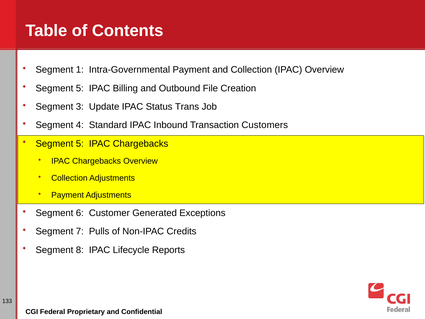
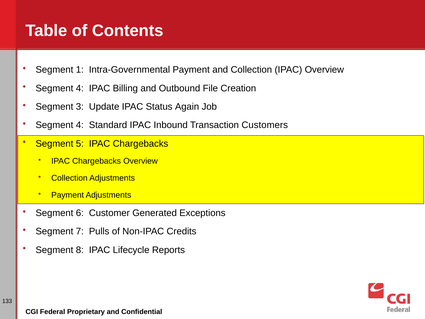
5 at (80, 88): 5 -> 4
Trans: Trans -> Again
